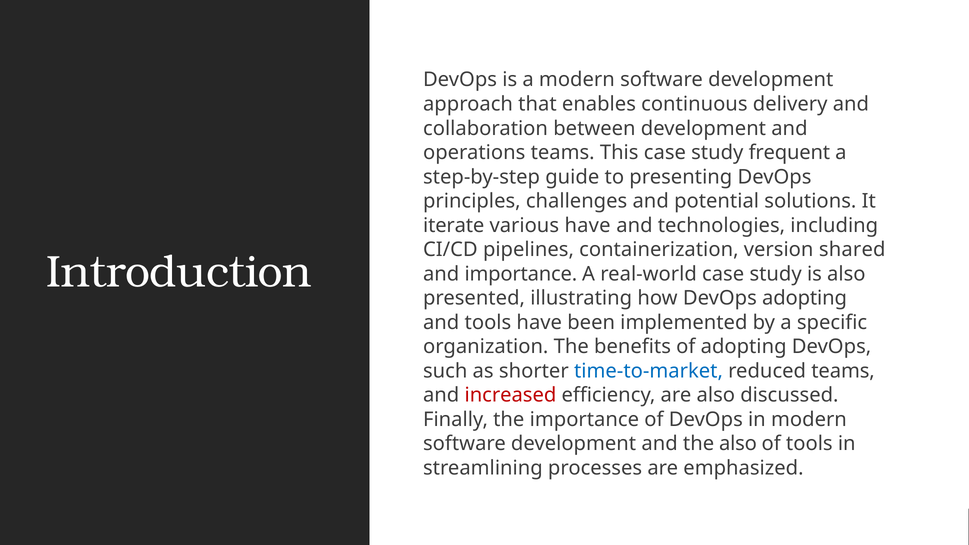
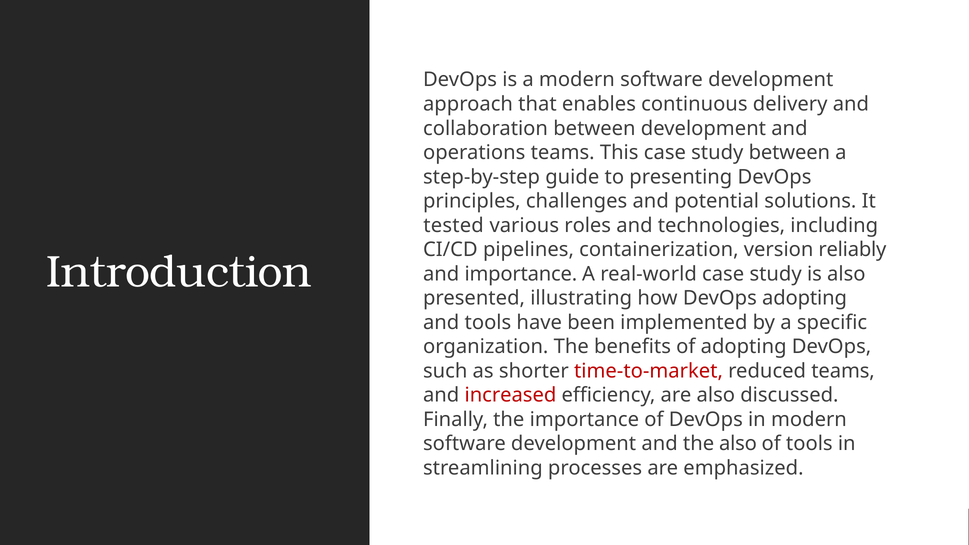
study frequent: frequent -> between
iterate: iterate -> tested
various have: have -> roles
shared: shared -> reliably
time-to-market colour: blue -> red
